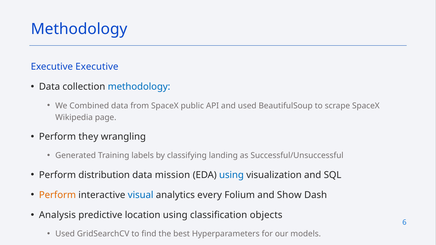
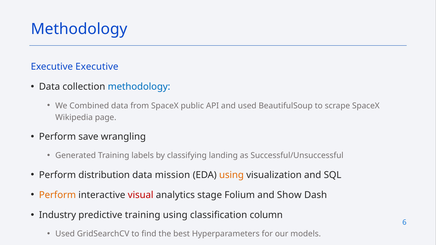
they: they -> save
using at (231, 175) colour: blue -> orange
visual colour: blue -> red
every: every -> stage
Analysis: Analysis -> Industry
predictive location: location -> training
objects: objects -> column
